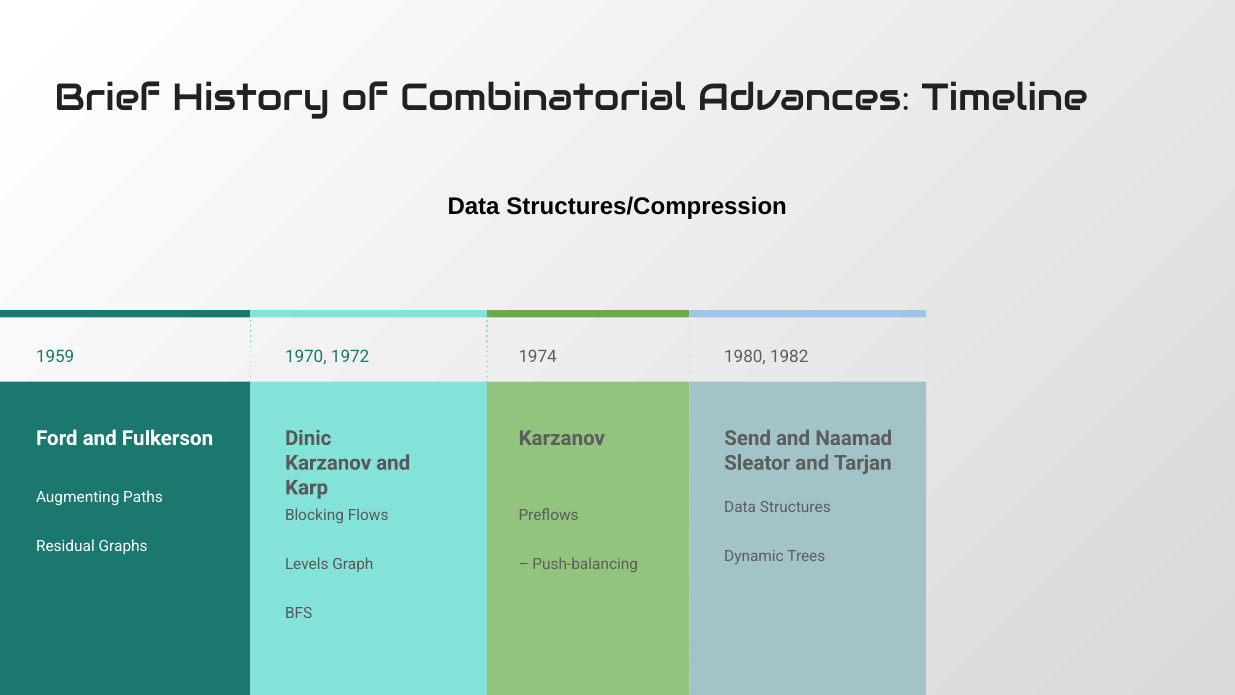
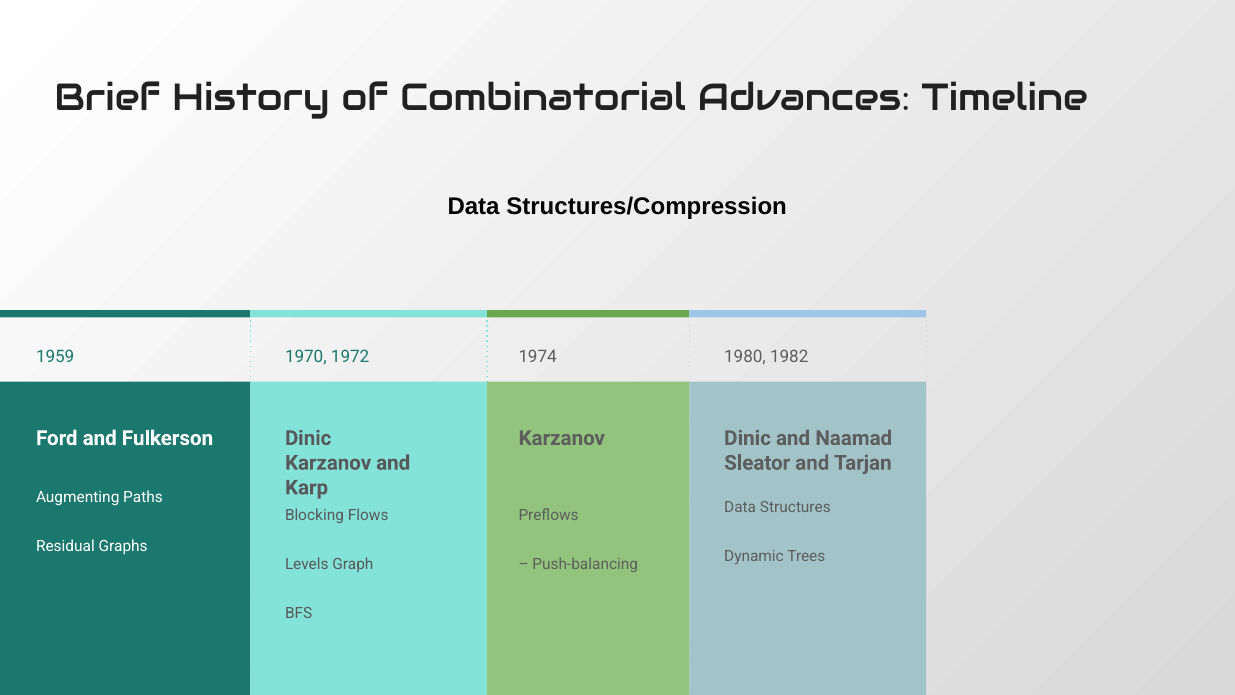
Send at (748, 438): Send -> Dinic
